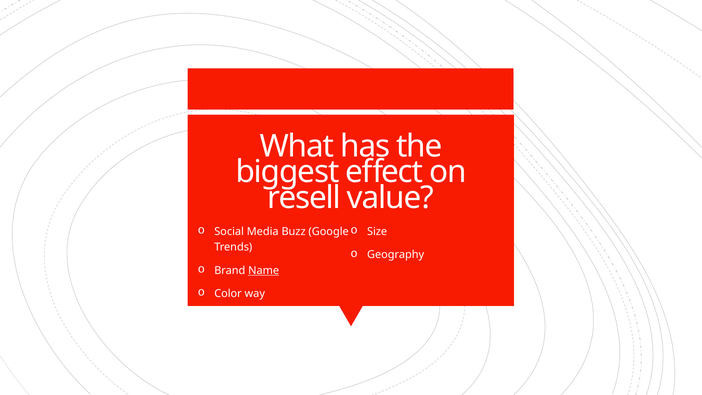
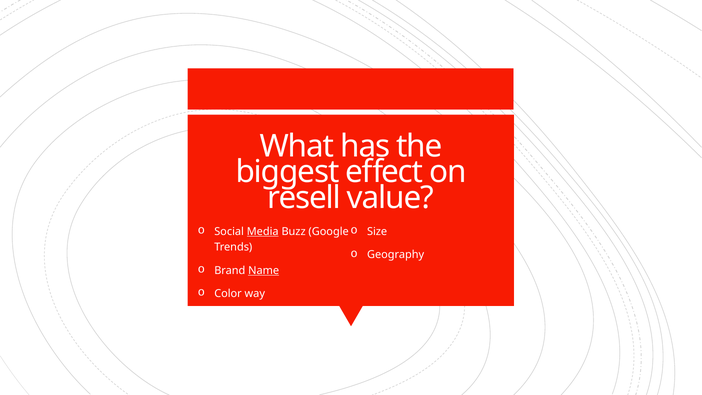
Media underline: none -> present
